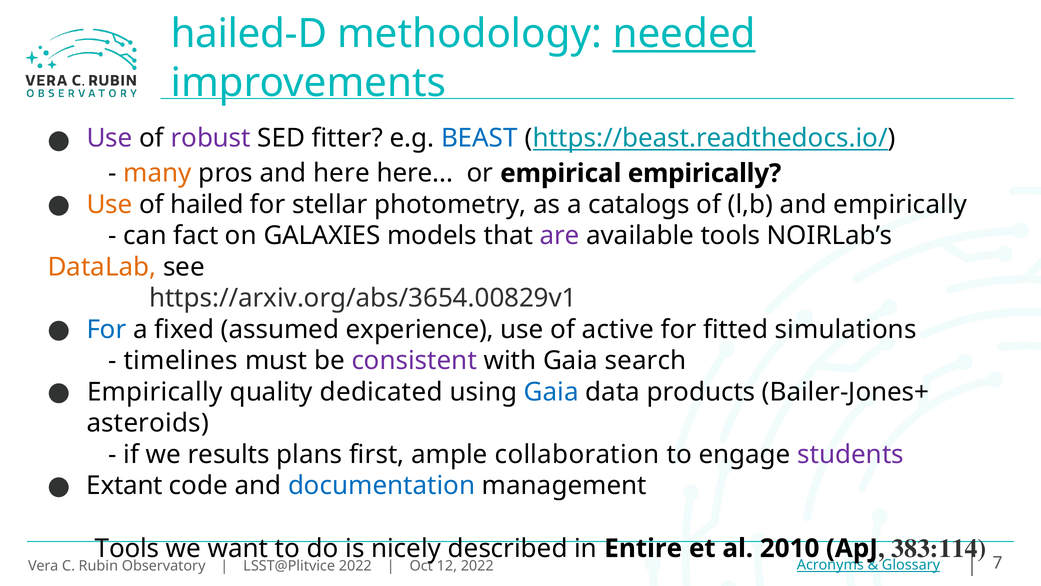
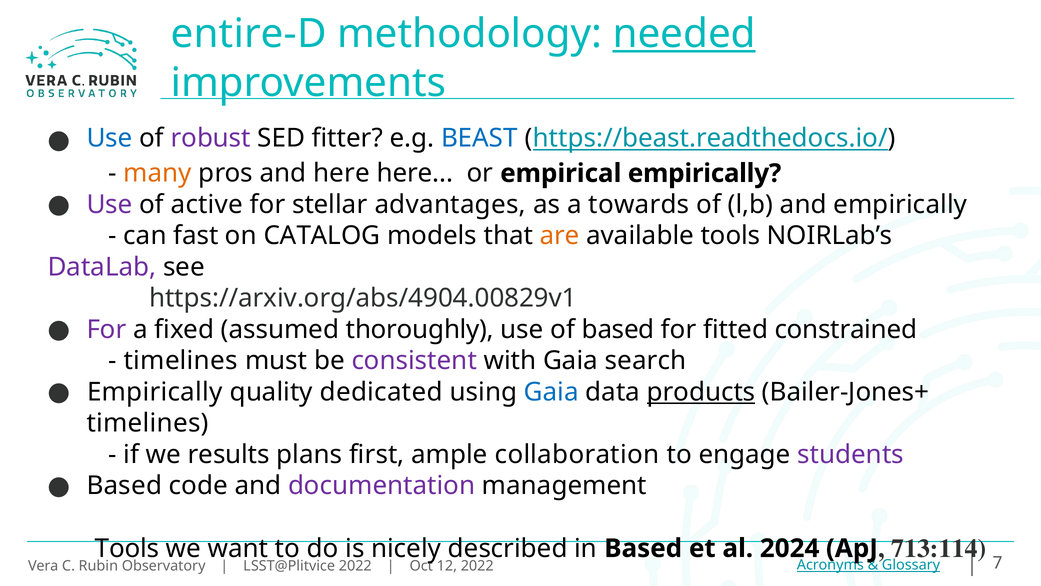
hailed-D: hailed-D -> entire-D
Use at (110, 138) colour: purple -> blue
Use at (110, 204) colour: orange -> purple
hailed: hailed -> active
photometry: photometry -> advantages
catalogs: catalogs -> towards
fact: fact -> fast
GALAXIES: GALAXIES -> CATALOG
are colour: purple -> orange
DataLab colour: orange -> purple
https://arxiv.org/abs/3654.00829v1: https://arxiv.org/abs/3654.00829v1 -> https://arxiv.org/abs/4904.00829v1
For at (106, 329) colour: blue -> purple
experience: experience -> thoroughly
of active: active -> based
simulations: simulations -> constrained
products underline: none -> present
asteroids at (148, 423): asteroids -> timelines
Extant at (125, 486): Extant -> Based
documentation colour: blue -> purple
in Entire: Entire -> Based
2010: 2010 -> 2024
383:114: 383:114 -> 713:114
